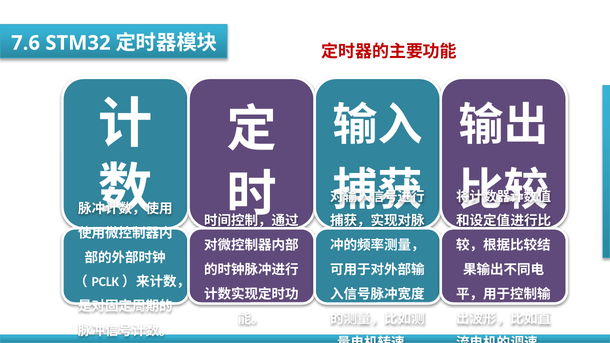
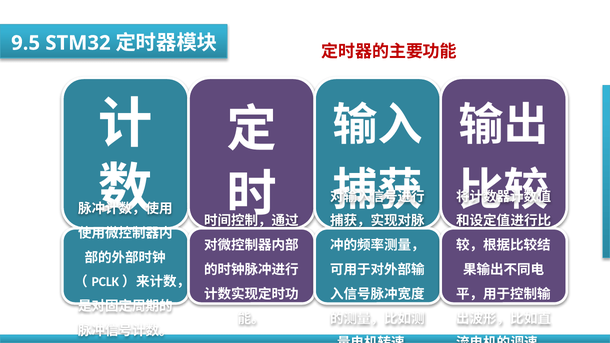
7.6: 7.6 -> 9.5
